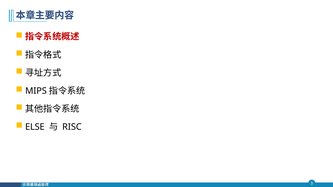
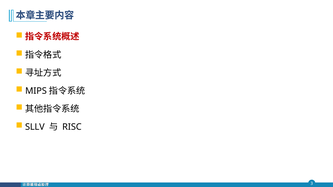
ELSE: ELSE -> SLLV
